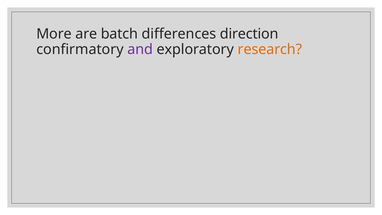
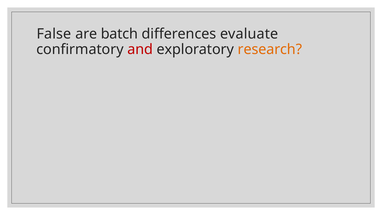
More: More -> False
direction: direction -> evaluate
and colour: purple -> red
